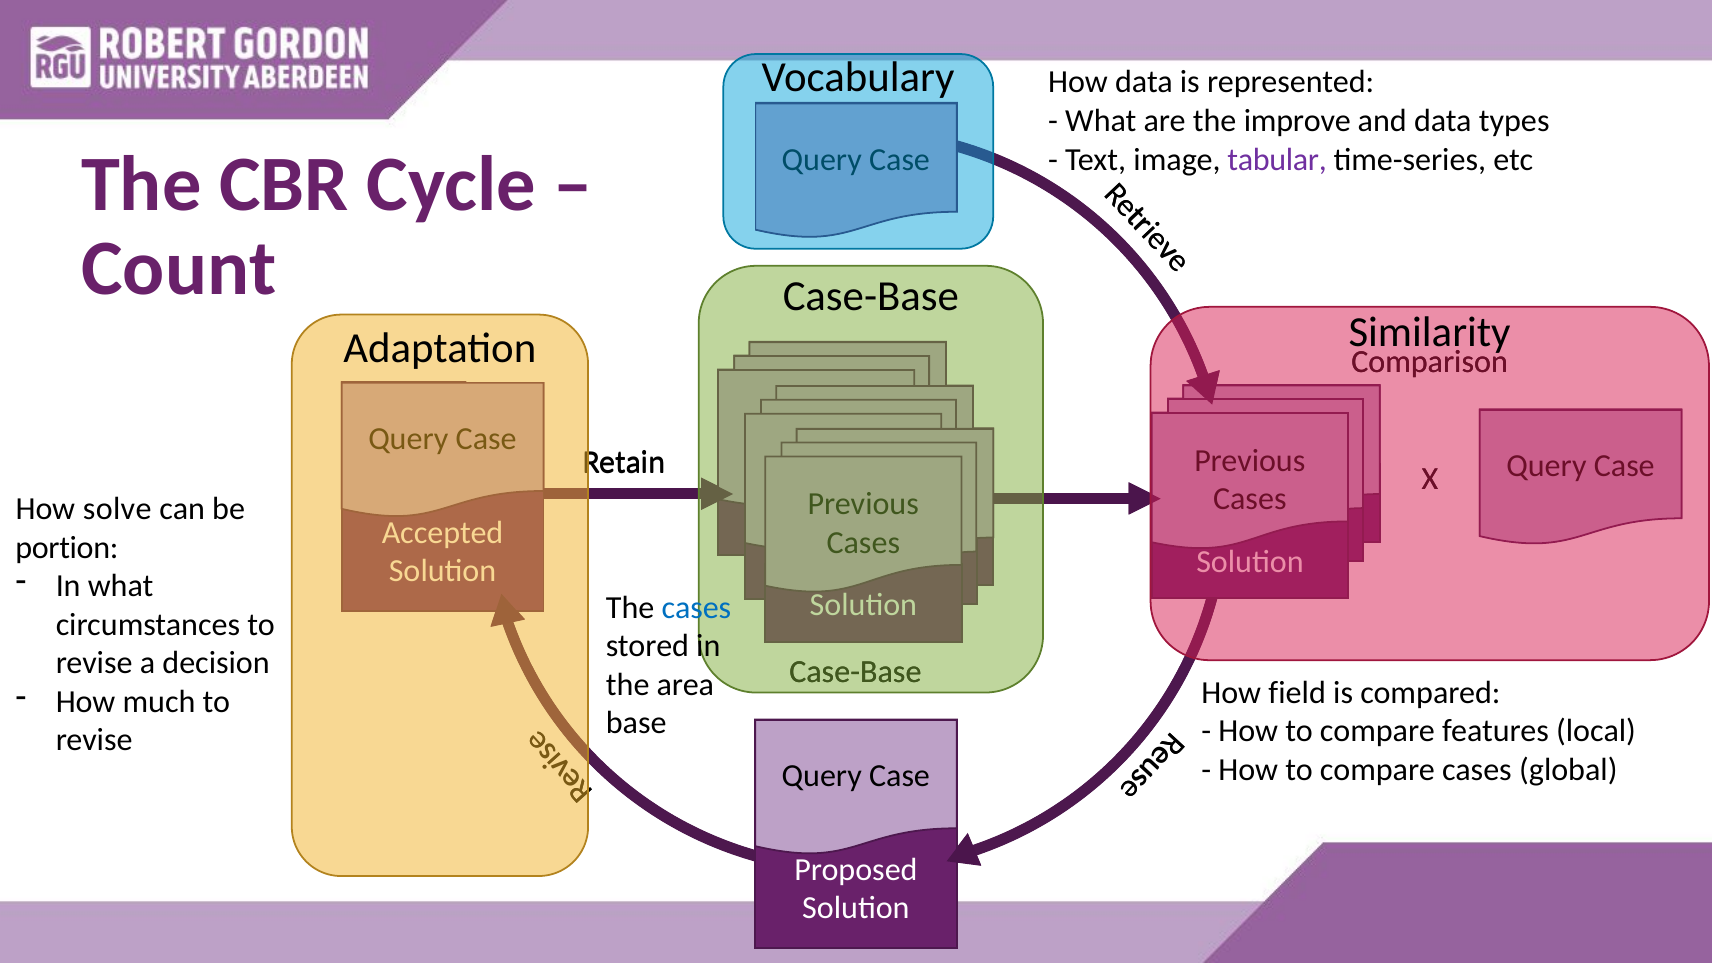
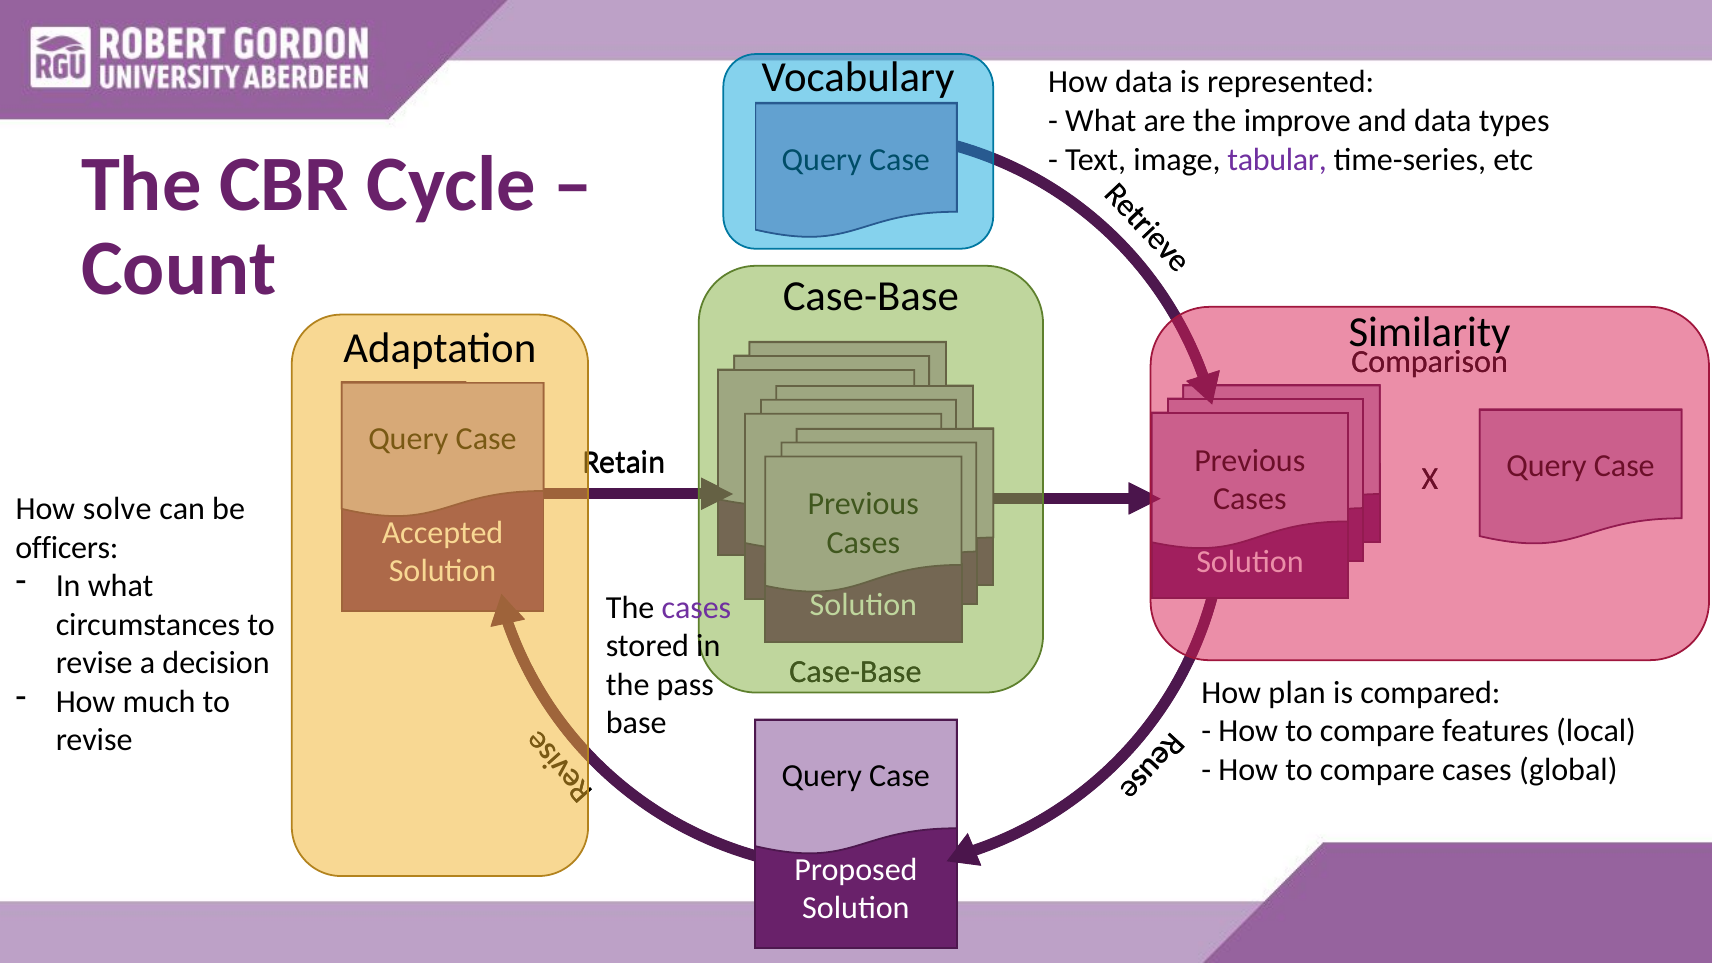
portion: portion -> officers
cases at (696, 608) colour: blue -> purple
area: area -> pass
field: field -> plan
